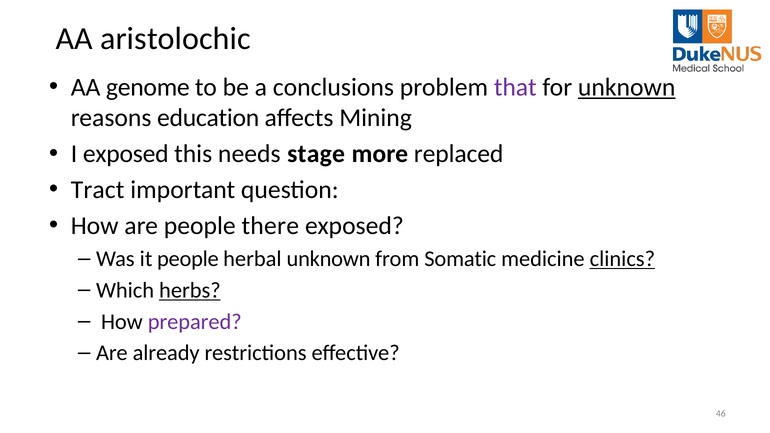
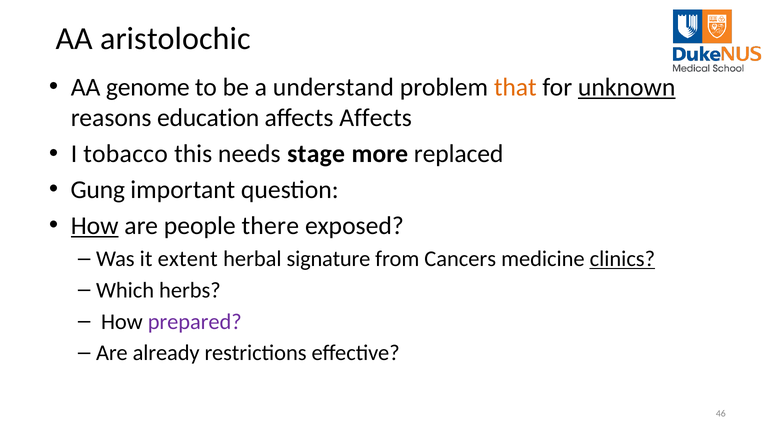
conclusions: conclusions -> understand
that colour: purple -> orange
affects Mining: Mining -> Affects
I exposed: exposed -> tobacco
Tract: Tract -> Gung
How at (95, 226) underline: none -> present
it people: people -> extent
herbal unknown: unknown -> signature
Somatic: Somatic -> Cancers
herbs underline: present -> none
